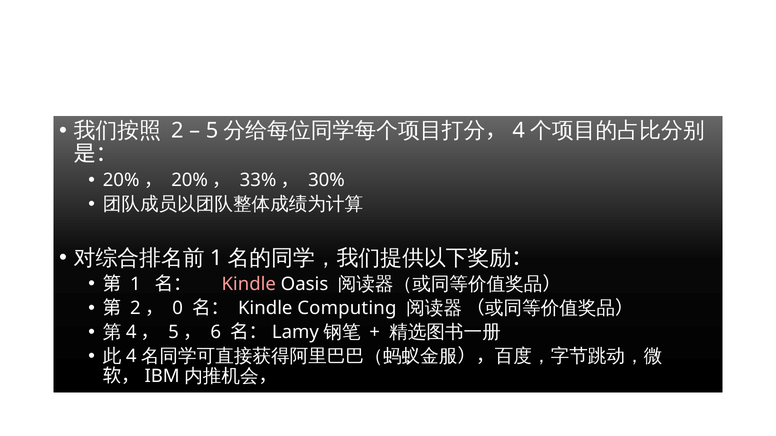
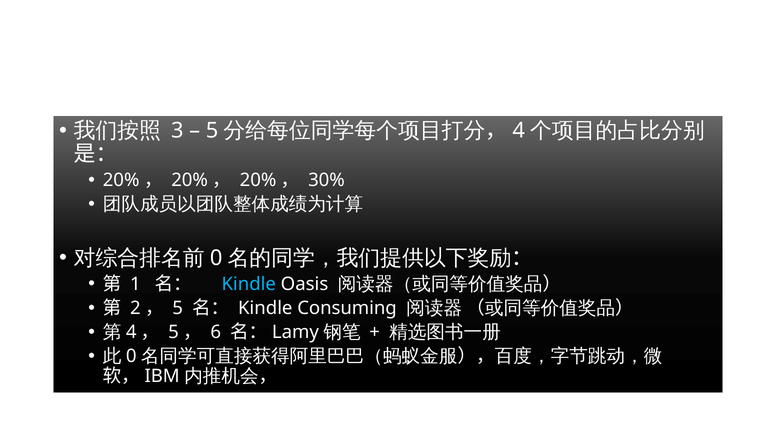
2 at (177, 131): 2 -> 3
33% at (258, 180): 33% -> 20%
1 at (216, 258): 1 -> 0
Kindle at (249, 284) colour: pink -> light blue
0 at (178, 308): 0 -> 5
Computing: Computing -> Consuming
4 at (131, 357): 4 -> 0
